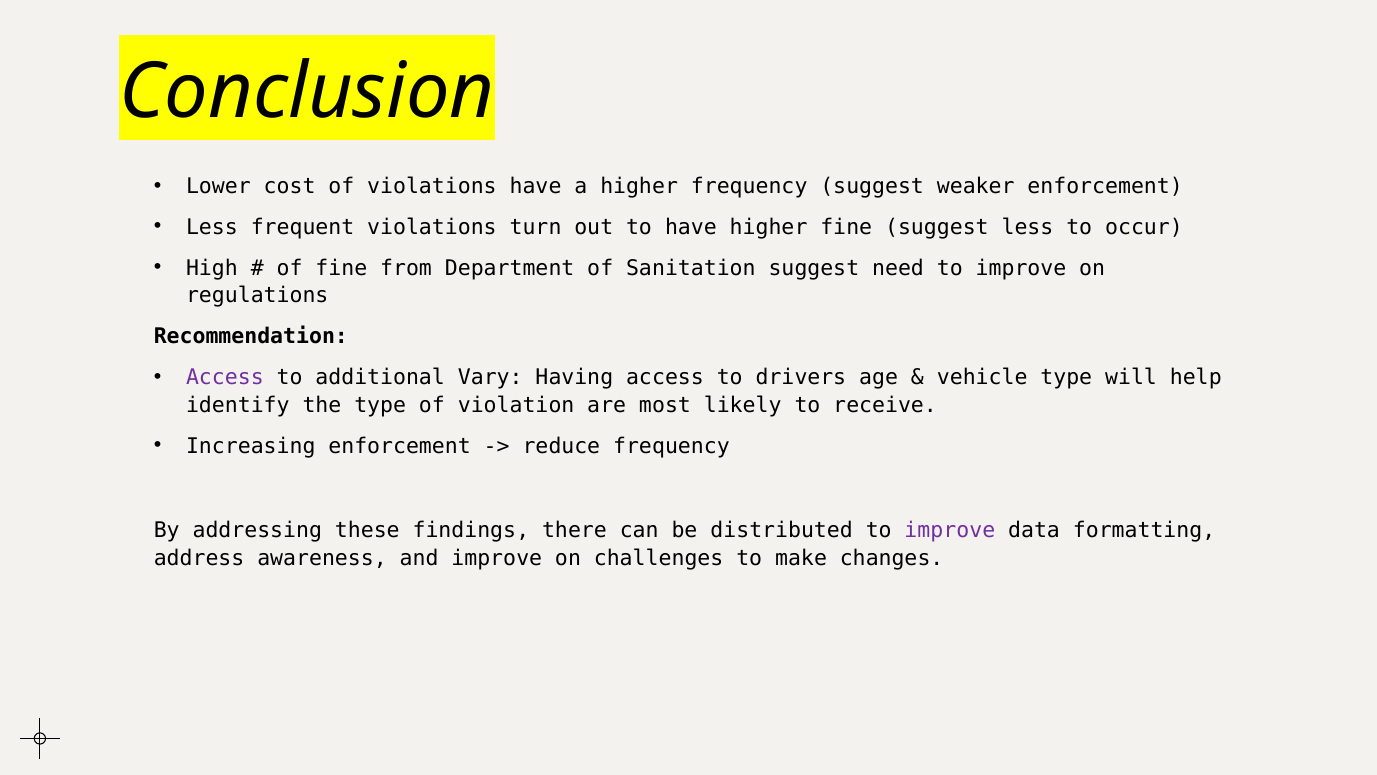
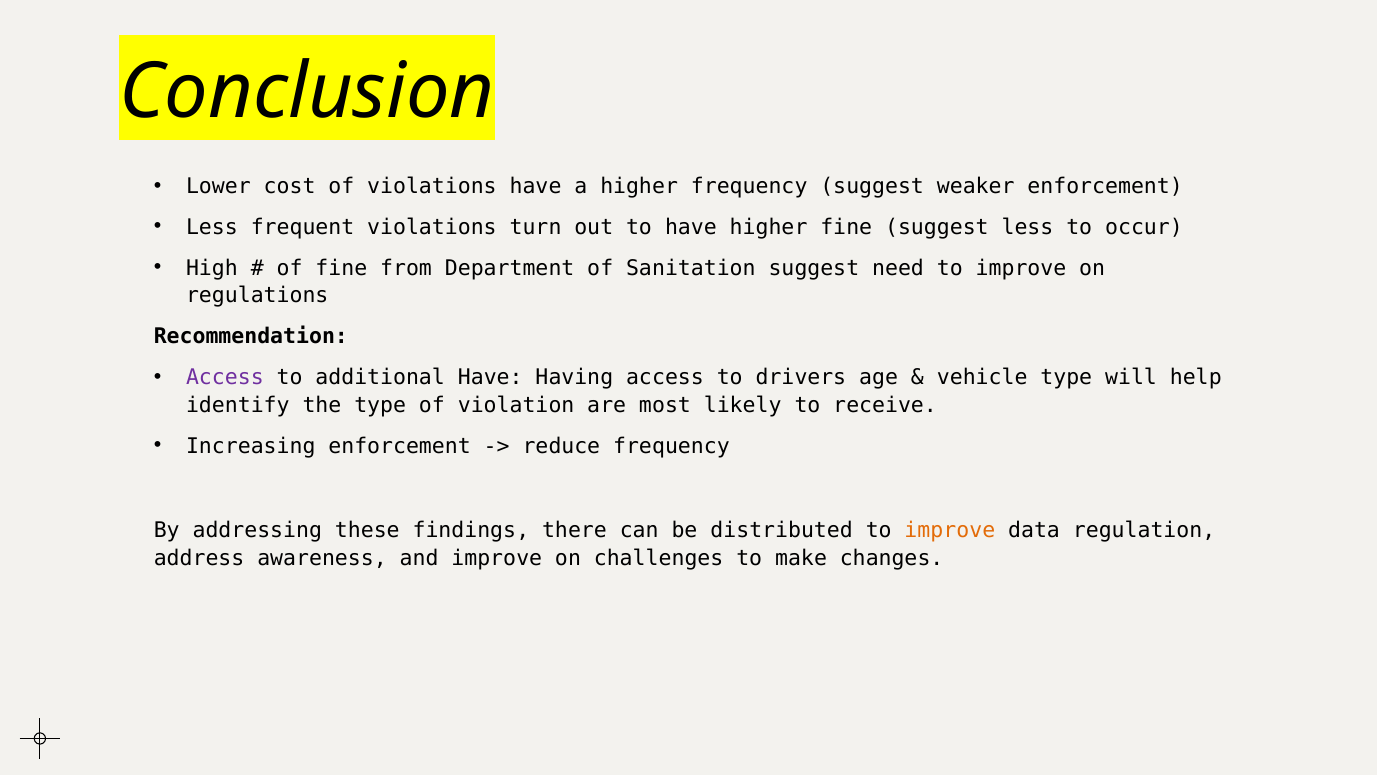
additional Vary: Vary -> Have
improve at (950, 530) colour: purple -> orange
formatting: formatting -> regulation
